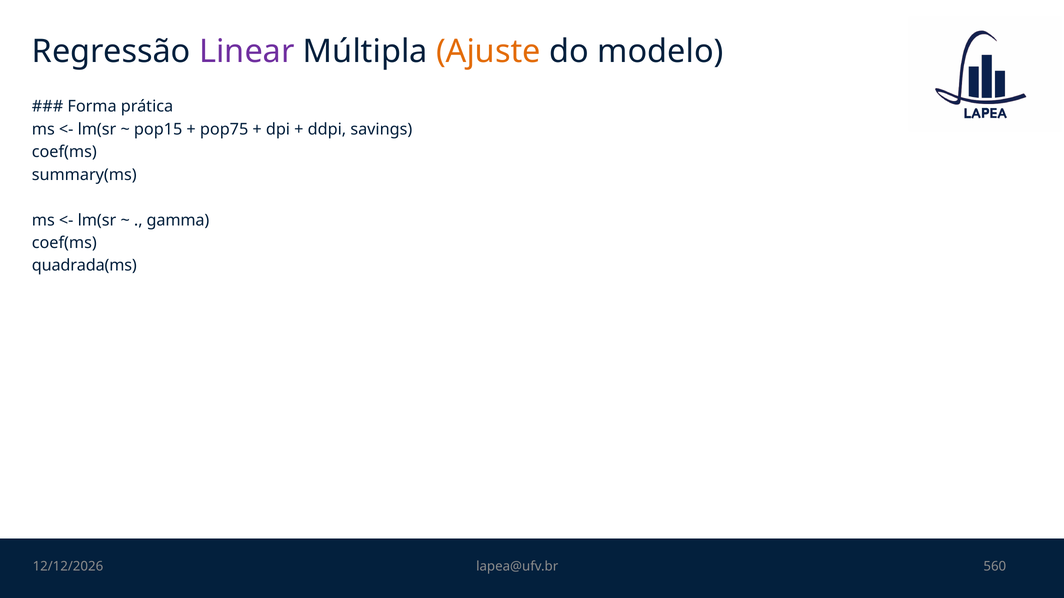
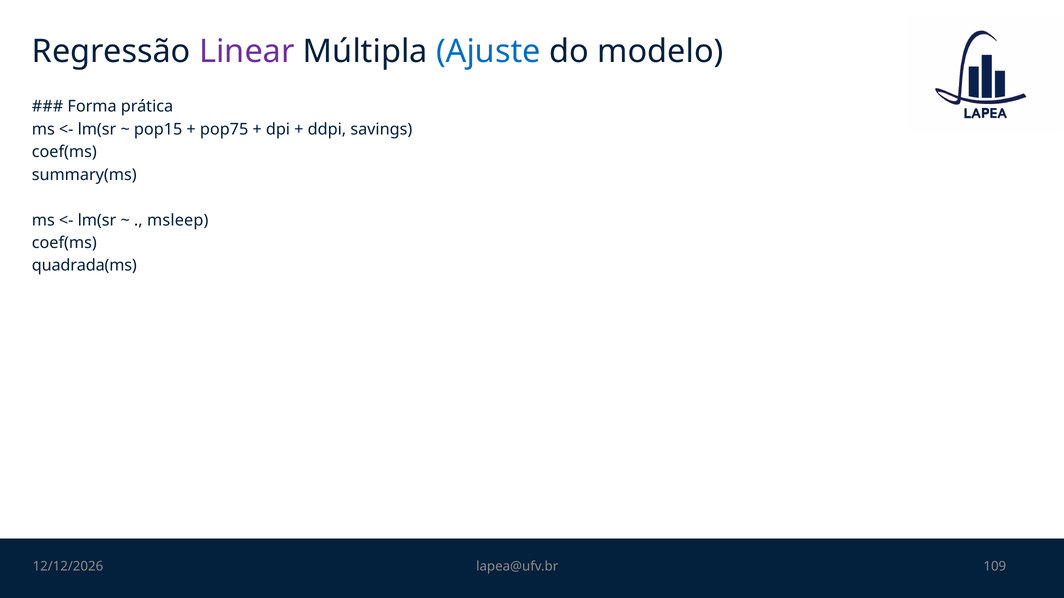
Ajuste colour: orange -> blue
gamma: gamma -> msleep
560: 560 -> 109
